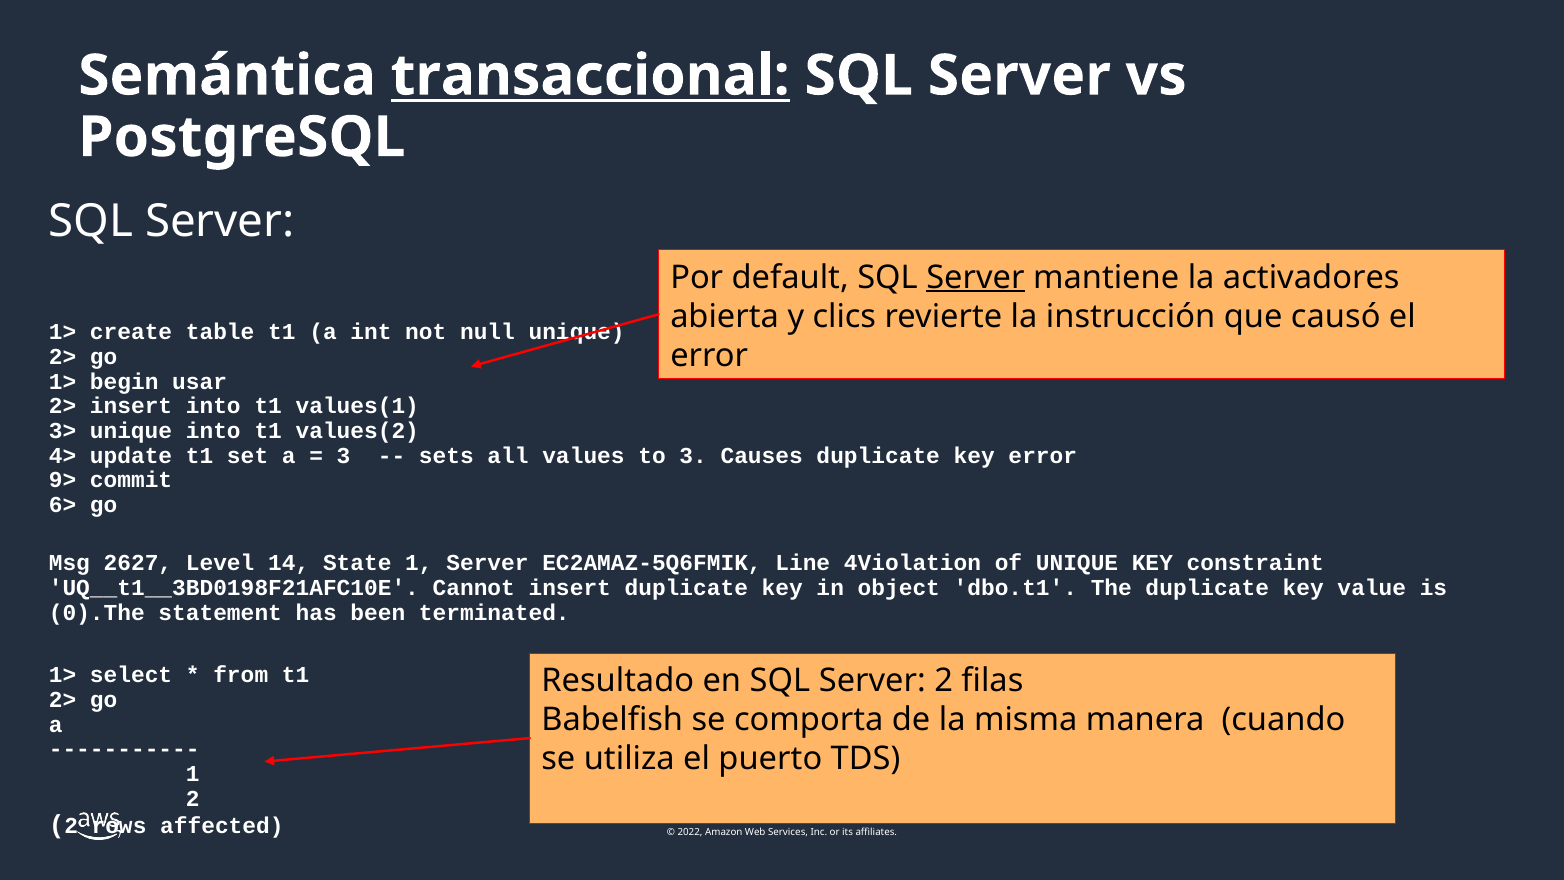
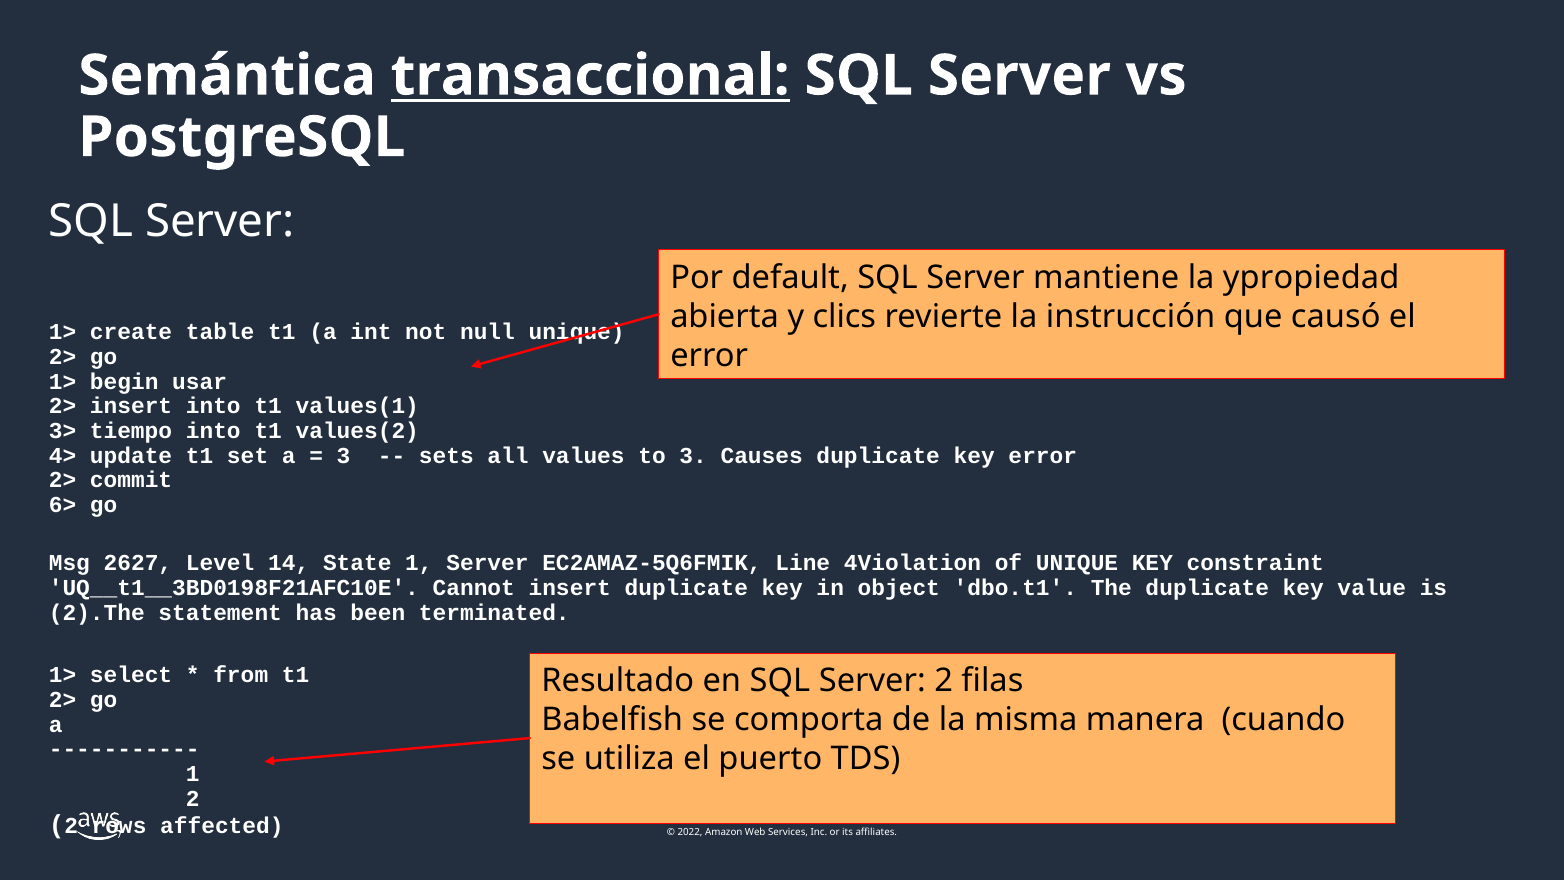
Server at (975, 277) underline: present -> none
activadores: activadores -> ypropiedad
3> unique: unique -> tiempo
9> at (63, 480): 9> -> 2>
0).The: 0).The -> 2).The
